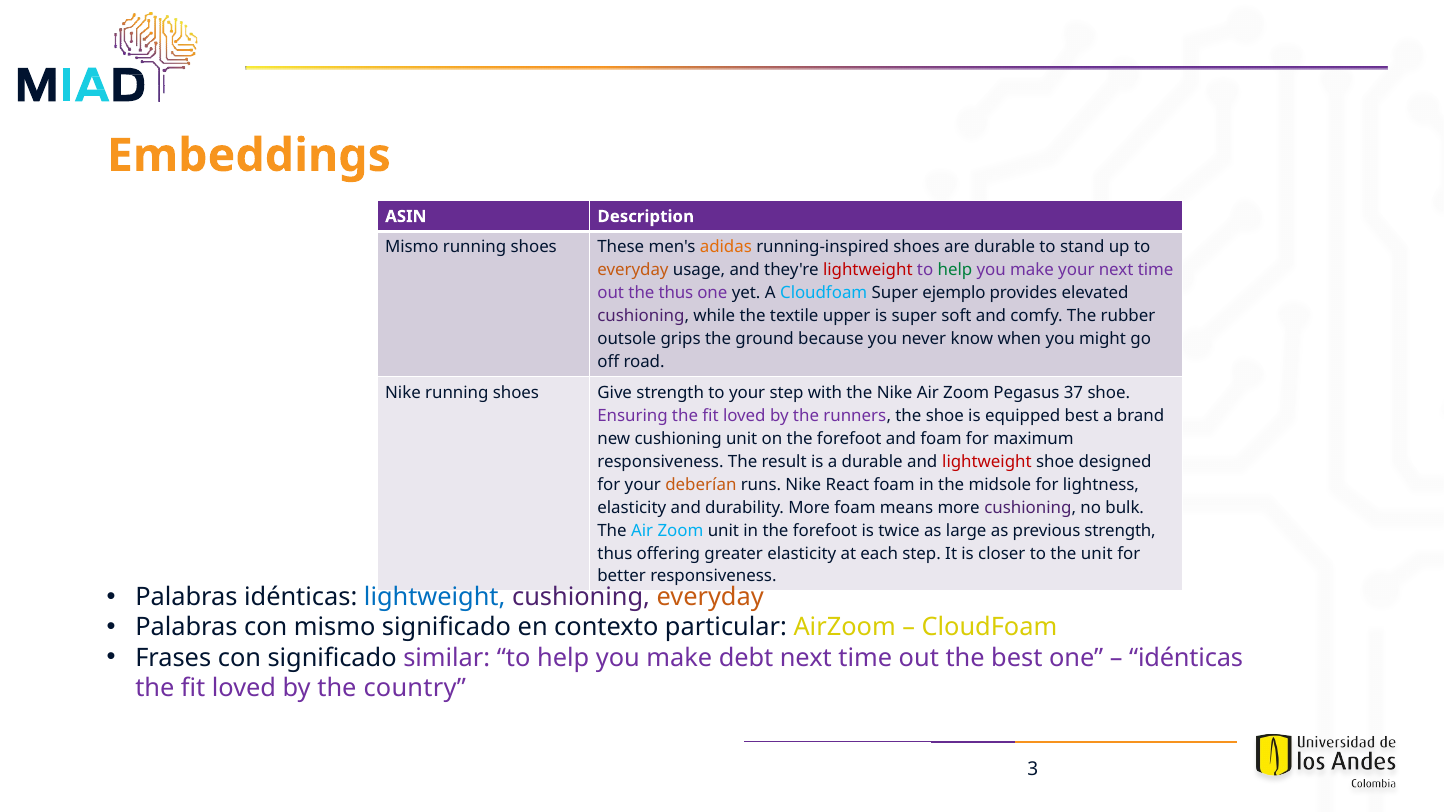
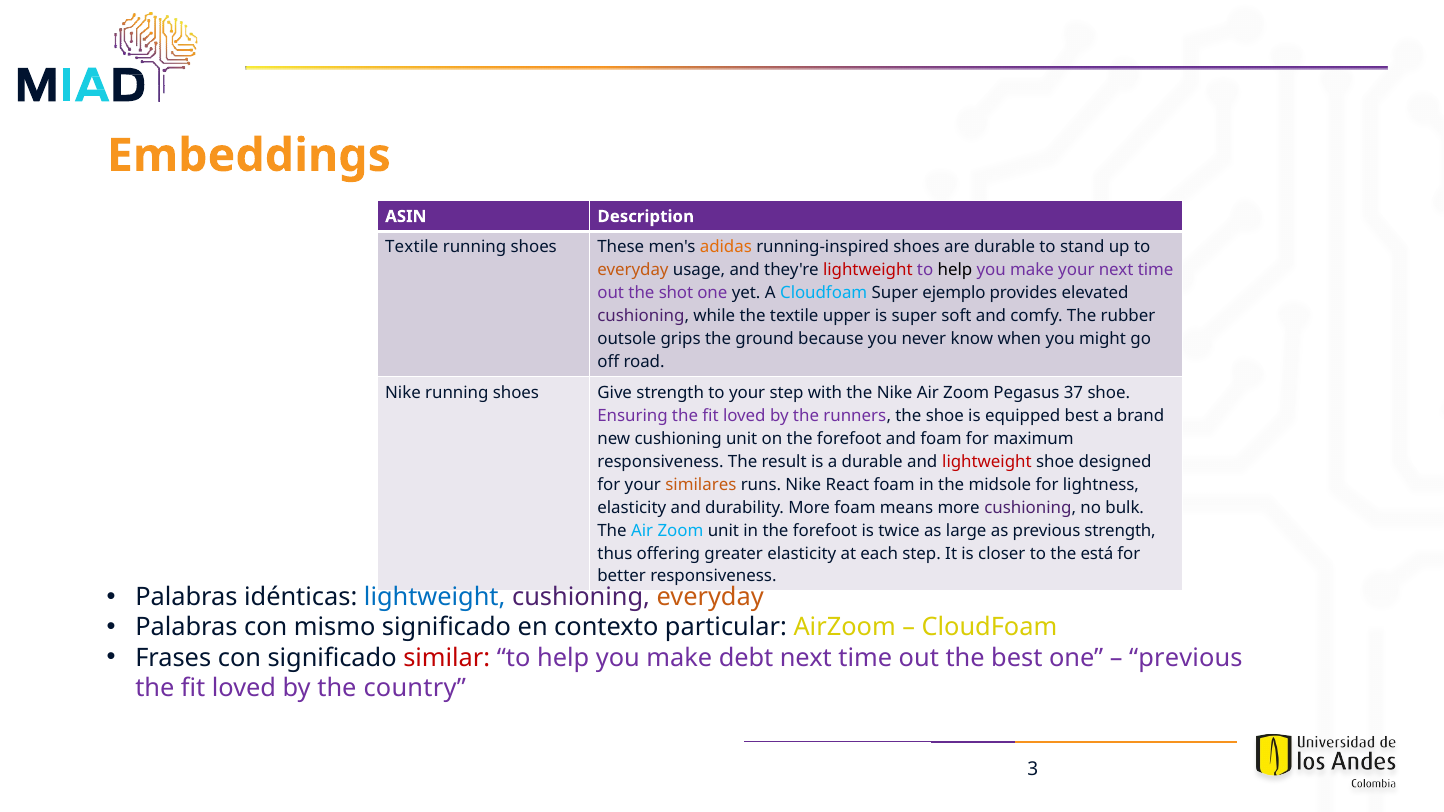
Mismo at (412, 247): Mismo -> Textile
help at (955, 270) colour: green -> black
the thus: thus -> shot
deberían: deberían -> similares
the unit: unit -> está
similar colour: purple -> red
idénticas at (1186, 658): idénticas -> previous
